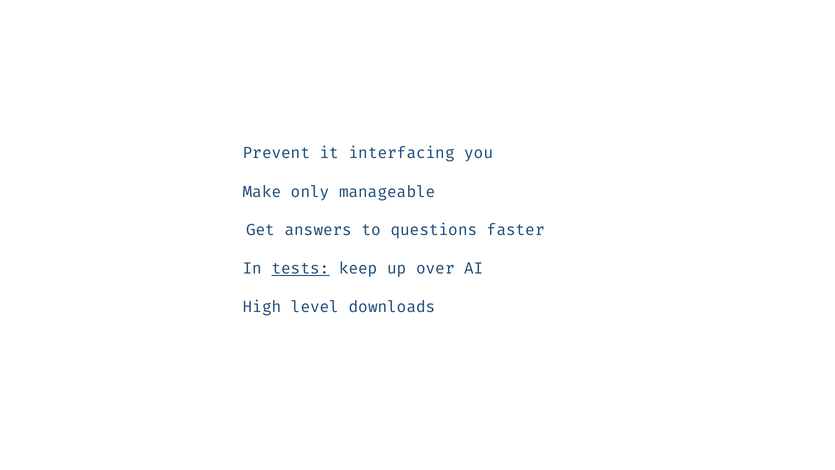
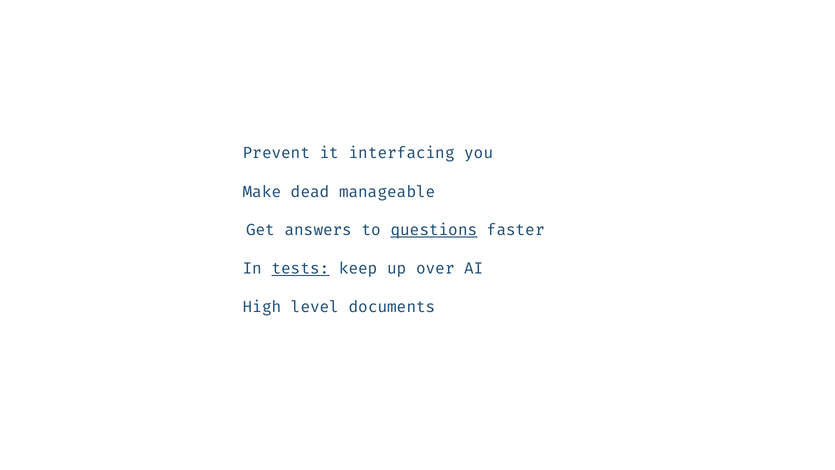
only: only -> dead
questions underline: none -> present
downloads: downloads -> documents
